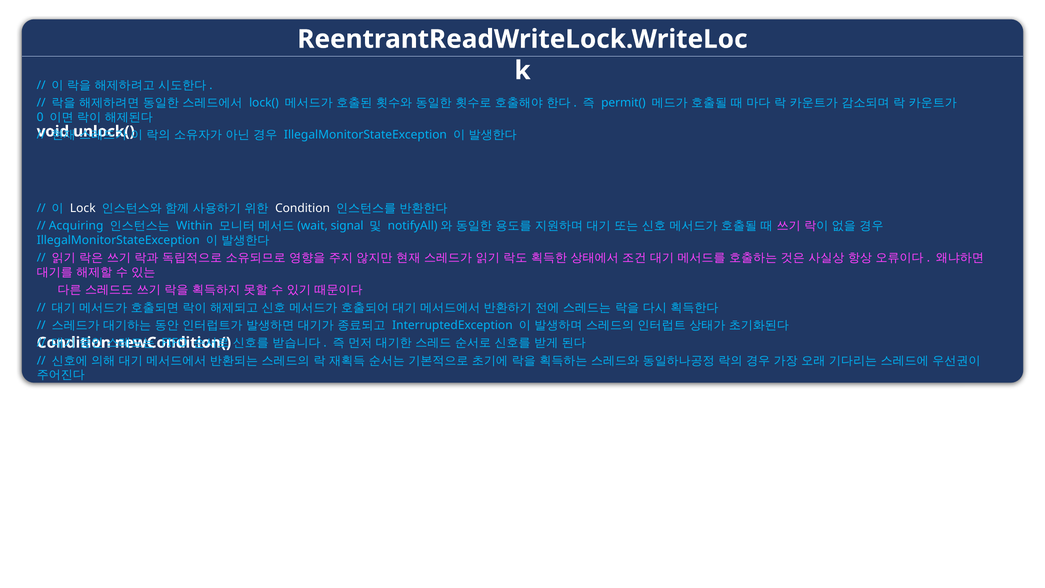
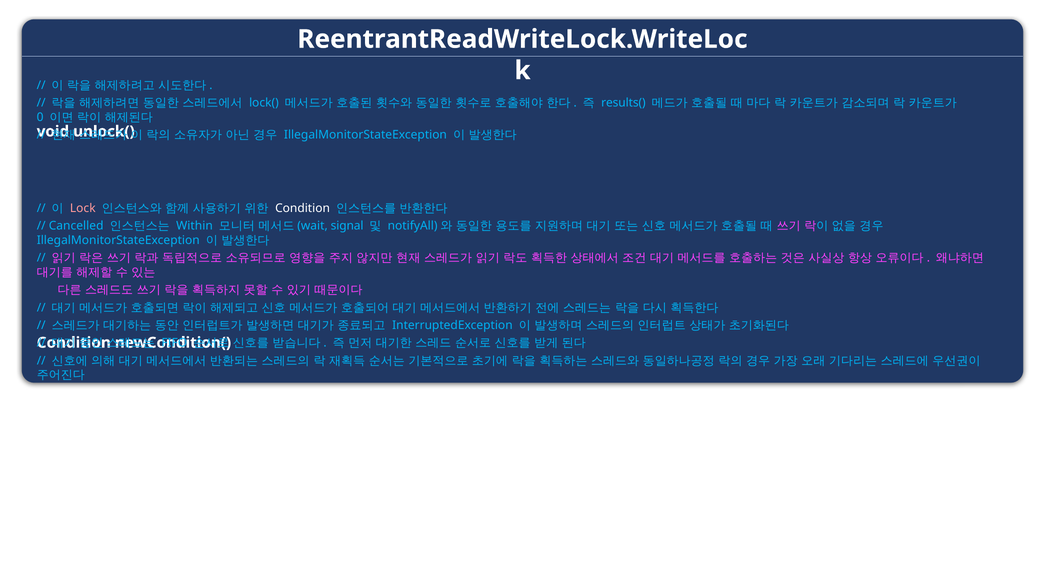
permit(: permit( -> results(
Lock colour: white -> pink
Acquiring: Acquiring -> Cancelled
